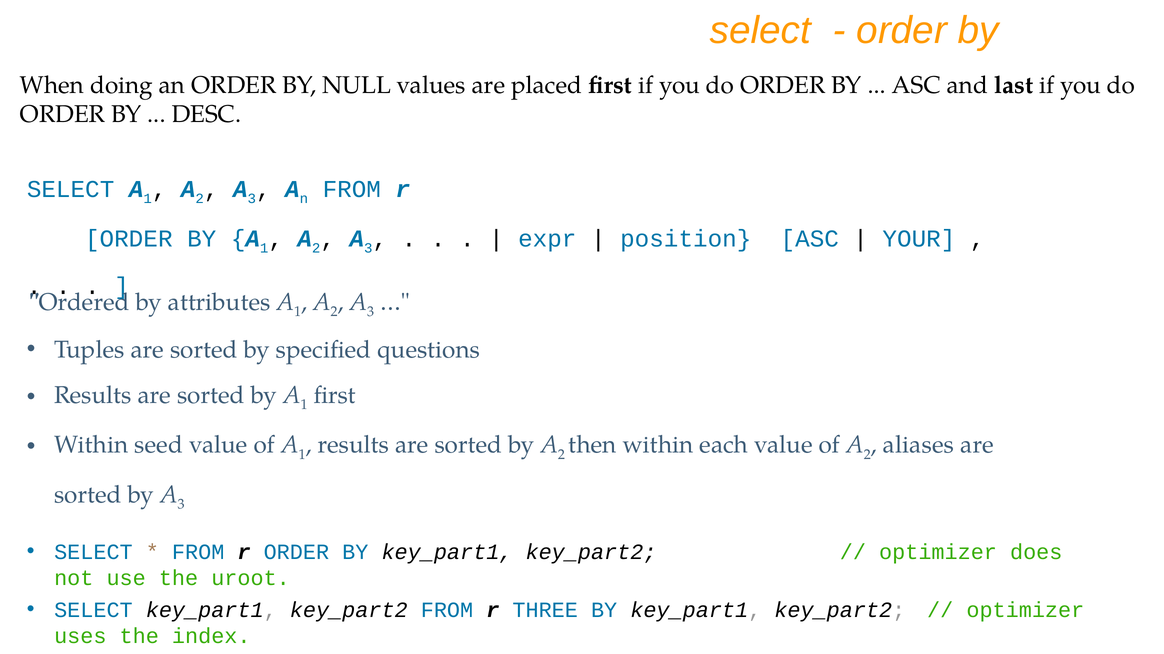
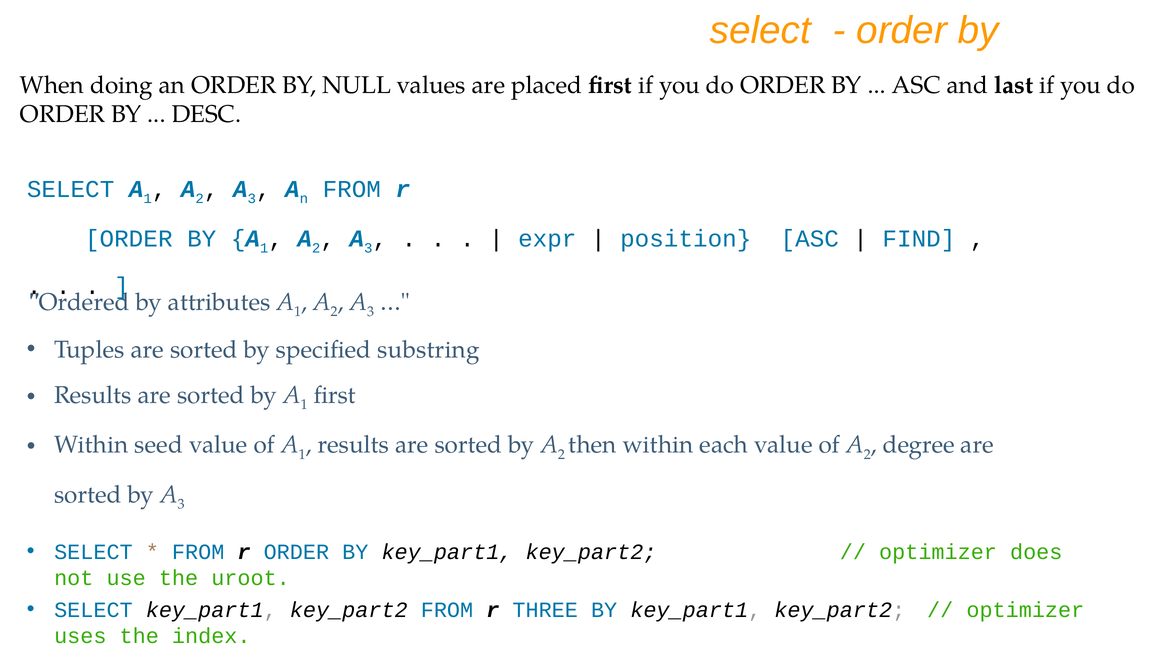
YOUR: YOUR -> FIND
questions: questions -> substring
aliases: aliases -> degree
